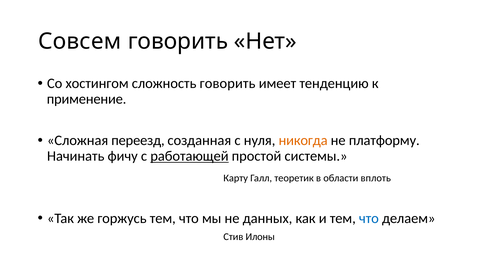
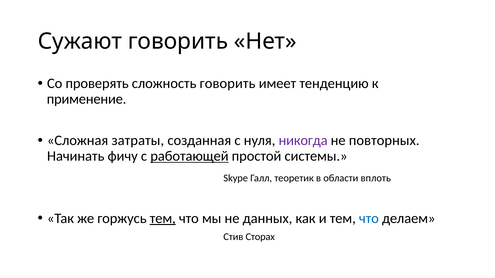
Совсем: Совсем -> Сужают
хостингом: хостингом -> проверять
переезд: переезд -> затраты
никогда colour: orange -> purple
платформу: платформу -> повторных
Карту: Карту -> Skype
тем at (163, 219) underline: none -> present
Илоны: Илоны -> Сторах
